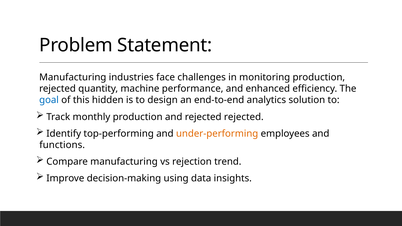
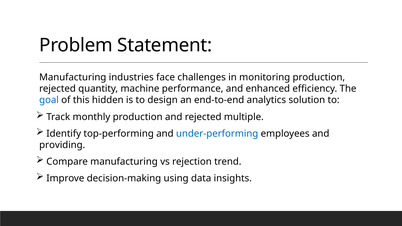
rejected rejected: rejected -> multiple
under-performing colour: orange -> blue
functions: functions -> providing
